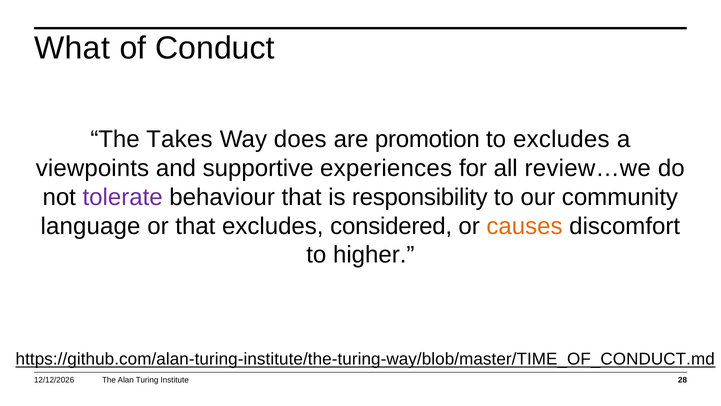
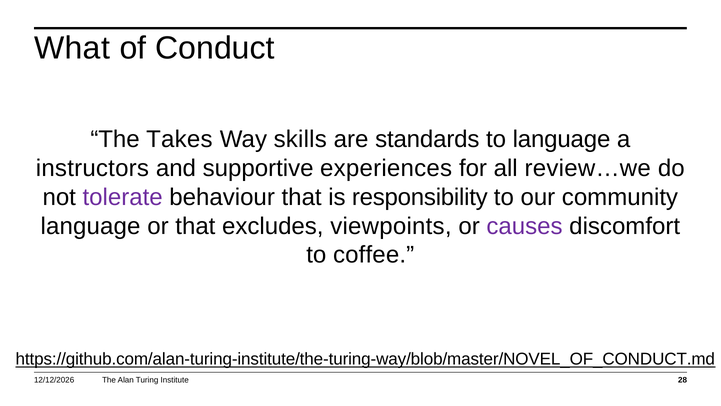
does: does -> skills
promotion: promotion -> standards
to excludes: excludes -> language
viewpoints: viewpoints -> instructors
considered: considered -> viewpoints
causes colour: orange -> purple
higher: higher -> coffee
https://github.com/alan-turing-institute/the-turing-way/blob/master/TIME_OF_CONDUCT.md: https://github.com/alan-turing-institute/the-turing-way/blob/master/TIME_OF_CONDUCT.md -> https://github.com/alan-turing-institute/the-turing-way/blob/master/NOVEL_OF_CONDUCT.md
